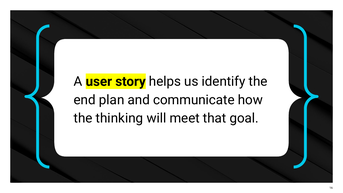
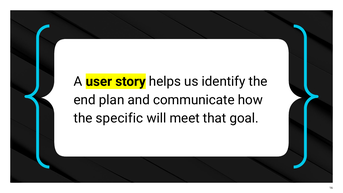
thinking: thinking -> specific
